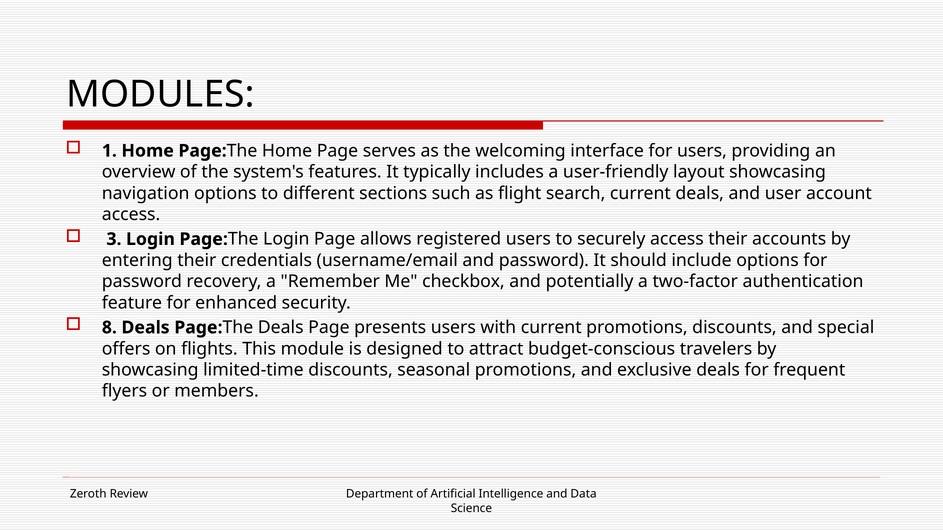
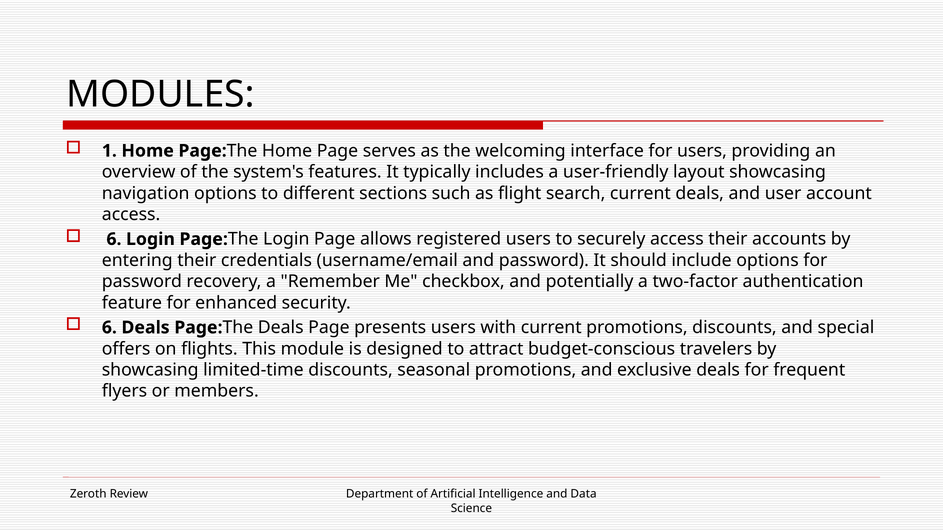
3 at (114, 239): 3 -> 6
8 at (109, 328): 8 -> 6
